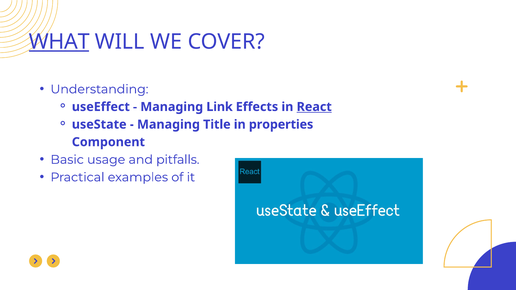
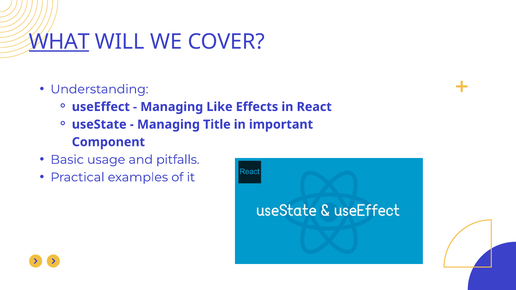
Link: Link -> Like
React underline: present -> none
properties: properties -> important
